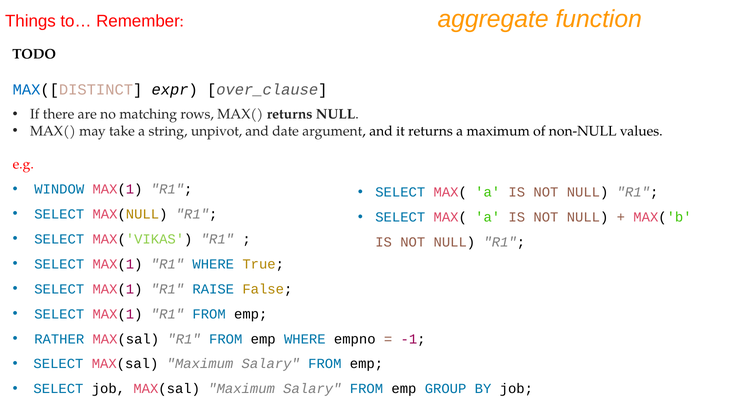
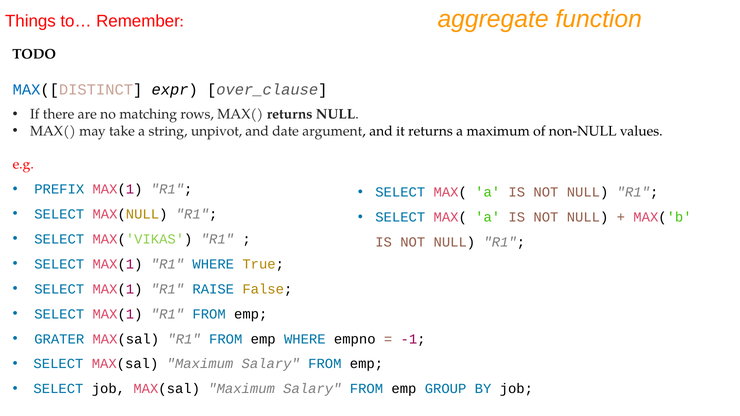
WINDOW: WINDOW -> PREFIX
RATHER: RATHER -> GRATER
